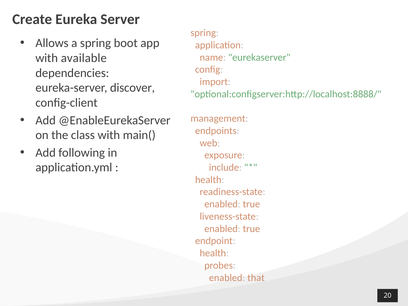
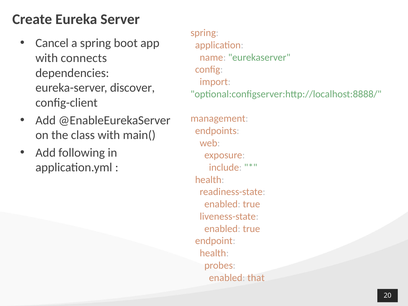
Allows: Allows -> Cancel
available: available -> connects
